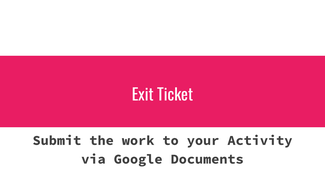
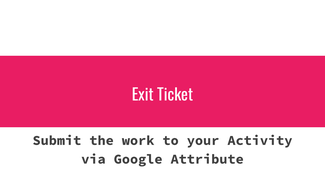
Documents: Documents -> Attribute
